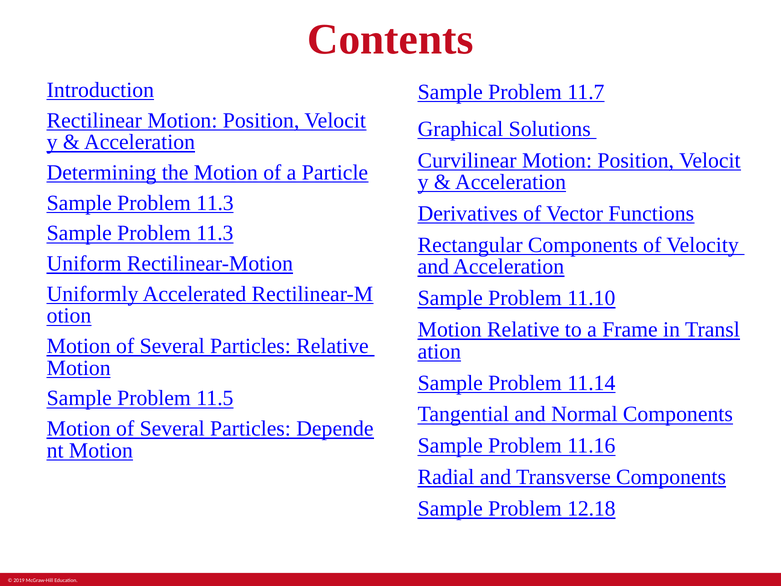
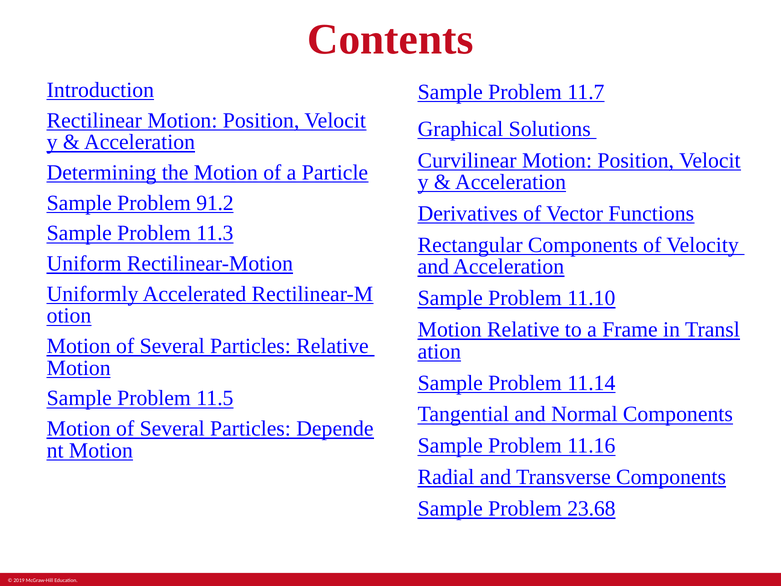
11.3 at (215, 203): 11.3 -> 91.2
12.18: 12.18 -> 23.68
